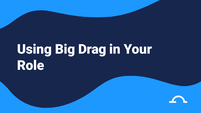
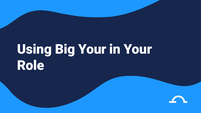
Big Drag: Drag -> Your
